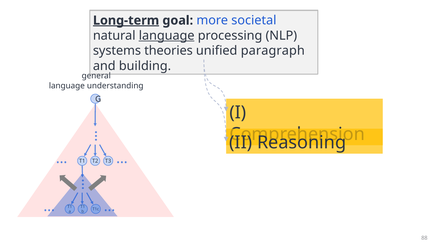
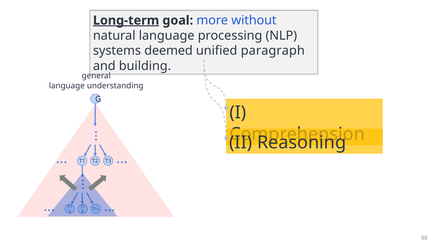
societal: societal -> without
language at (167, 36) underline: present -> none
theories: theories -> deemed
